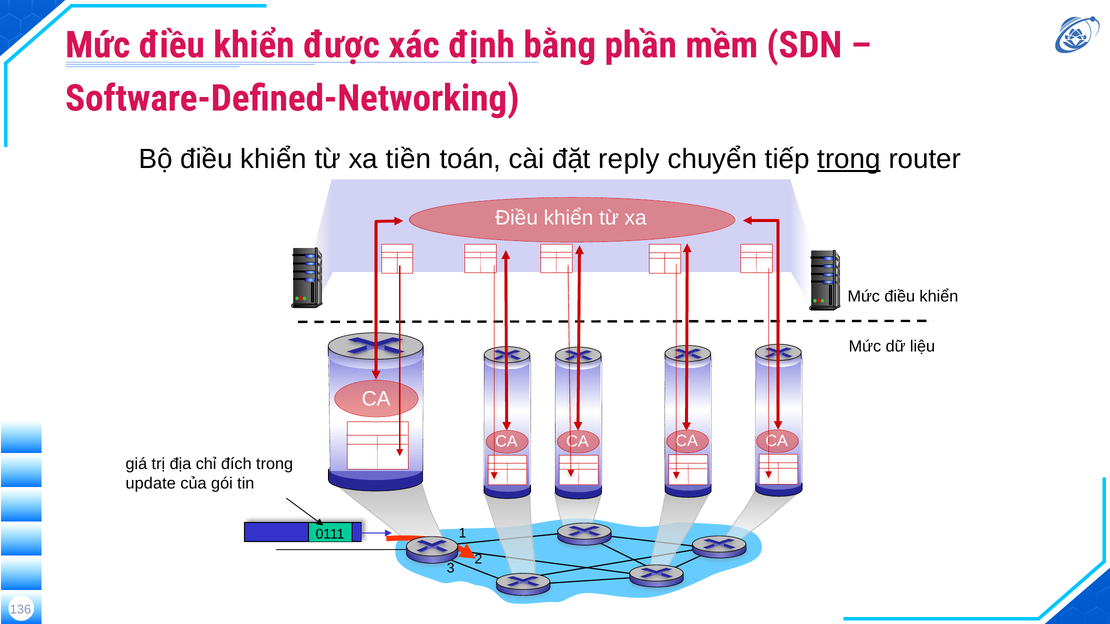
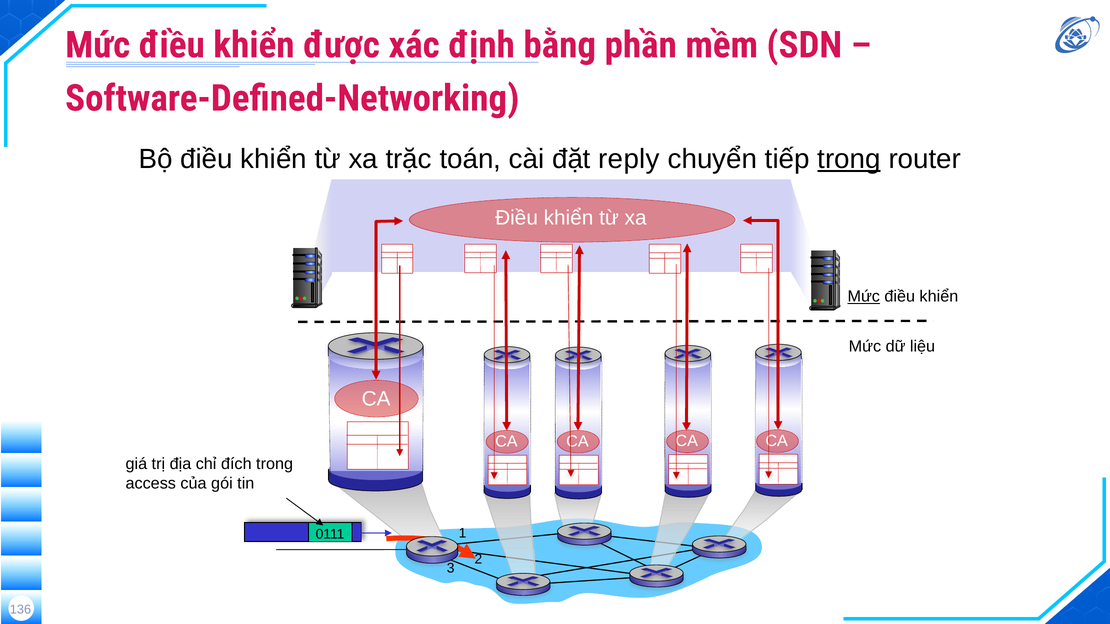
tiền: tiền -> trặc
Mức at (864, 297) underline: none -> present
update: update -> access
